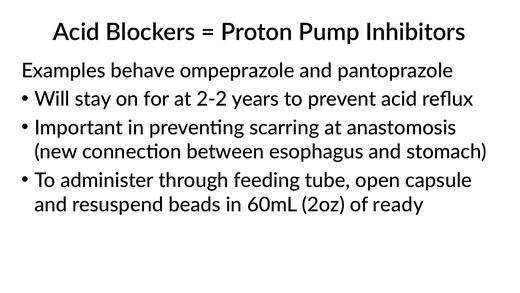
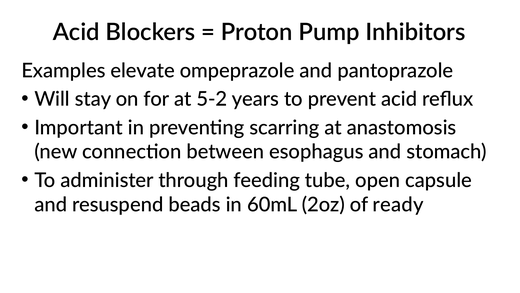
behave: behave -> elevate
2-2: 2-2 -> 5-2
